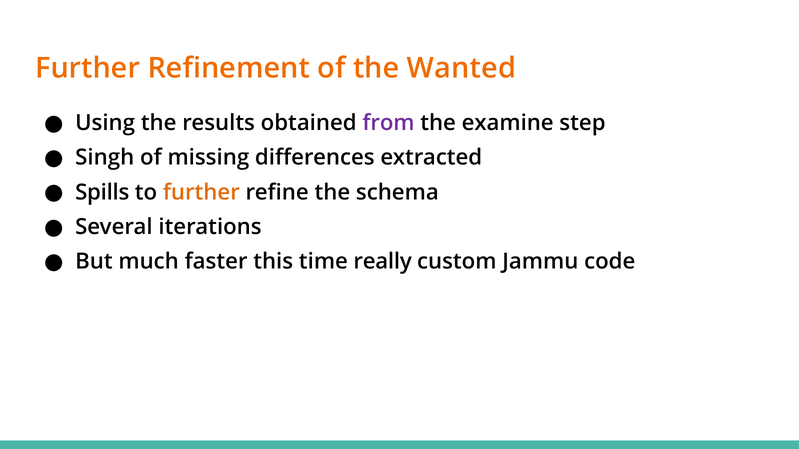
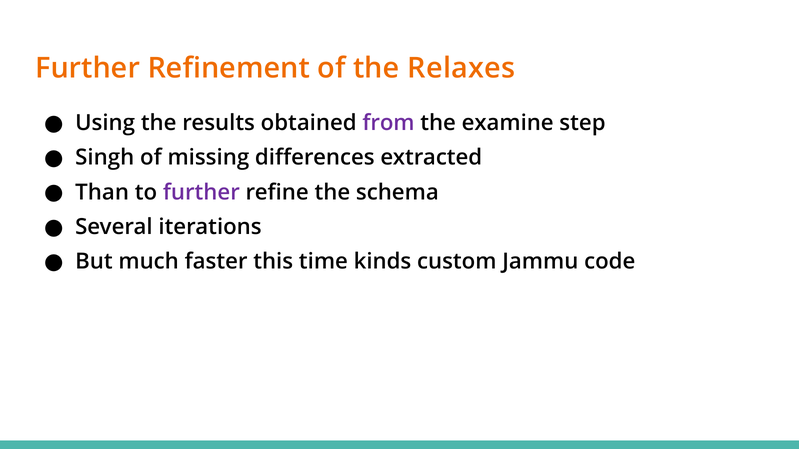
Wanted: Wanted -> Relaxes
Spills: Spills -> Than
further at (201, 192) colour: orange -> purple
really: really -> kinds
